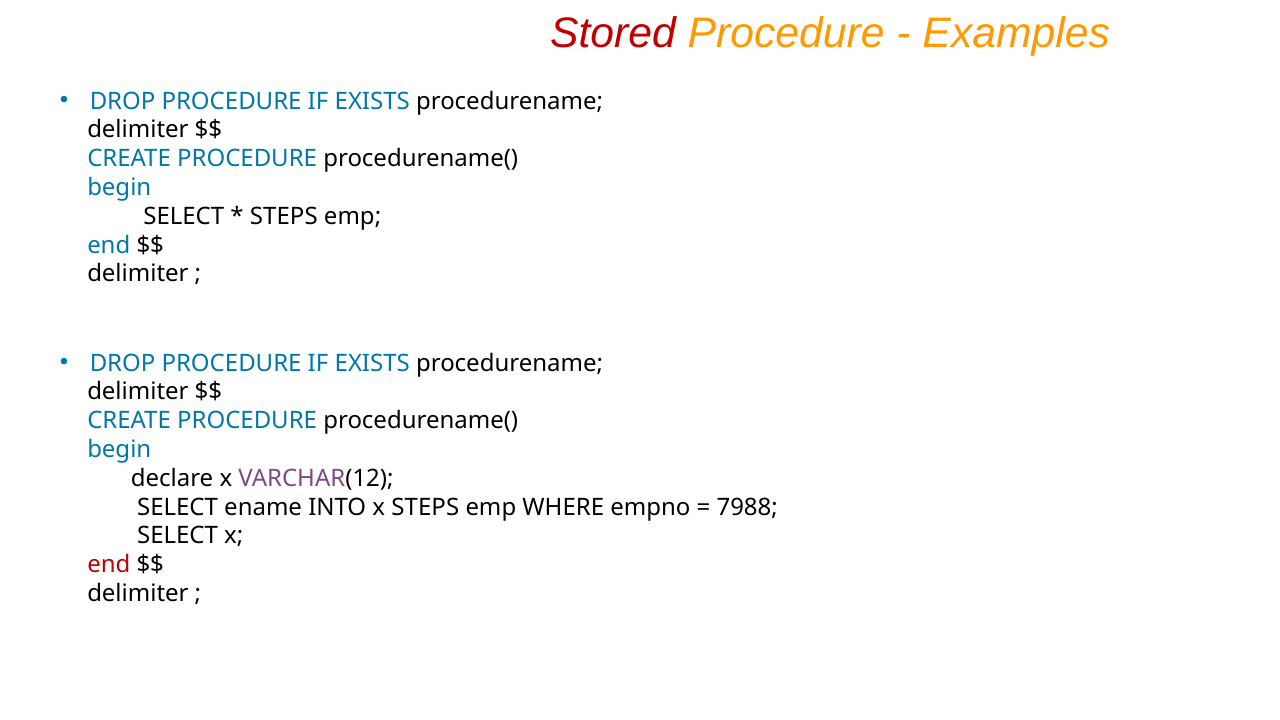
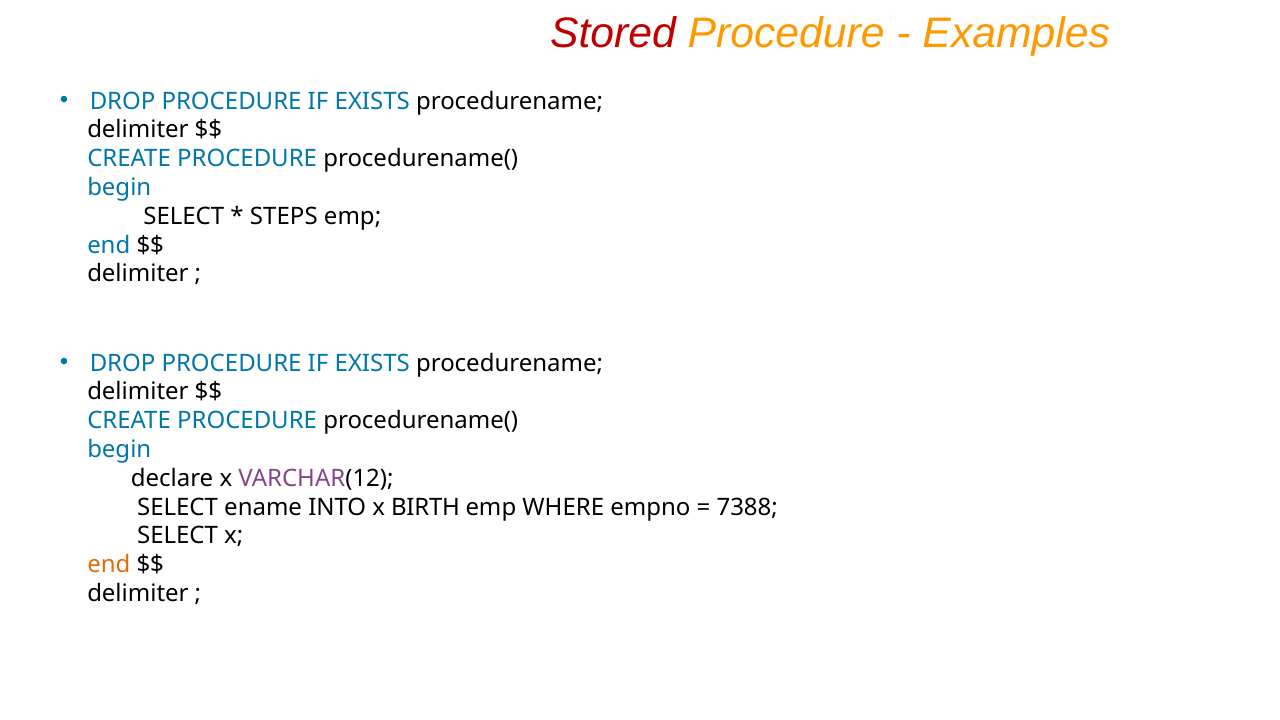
x STEPS: STEPS -> BIRTH
7988: 7988 -> 7388
end at (109, 565) colour: red -> orange
